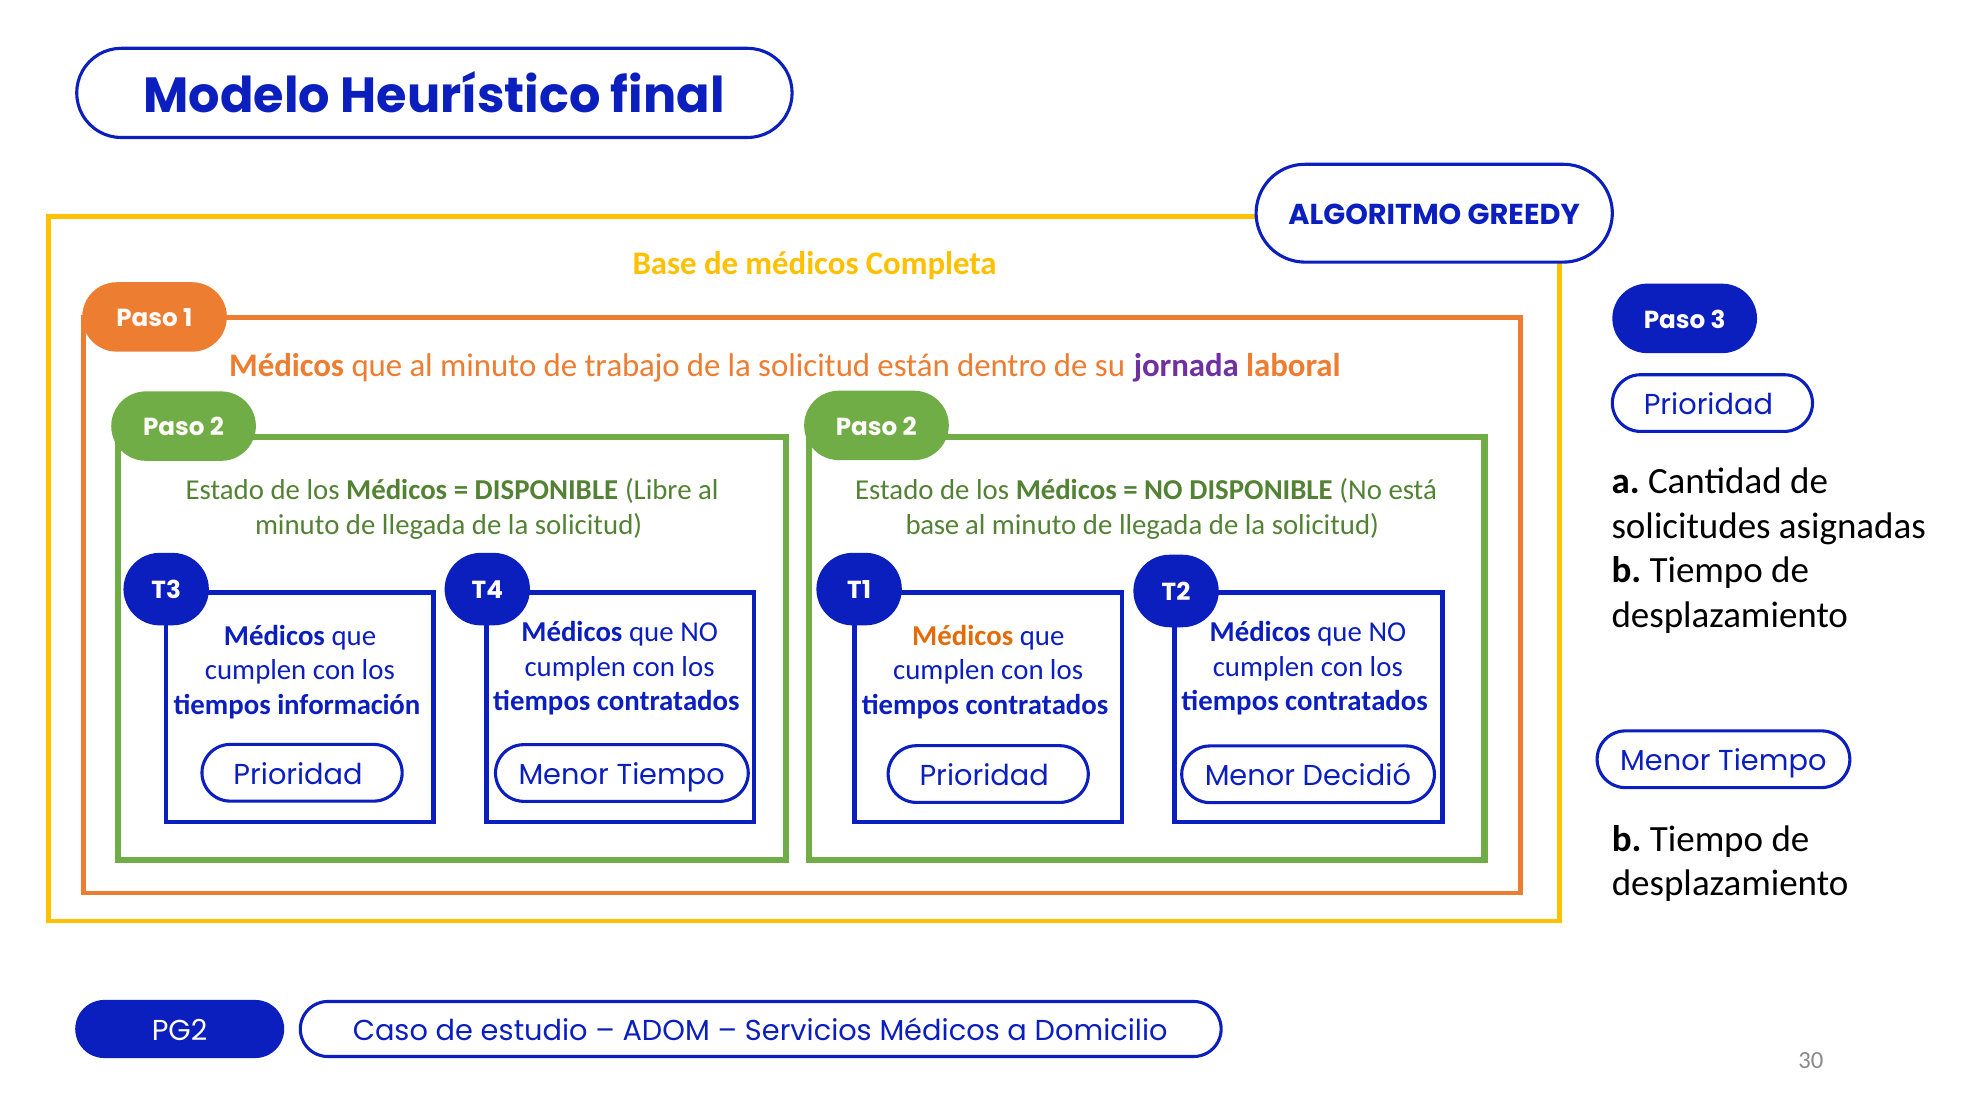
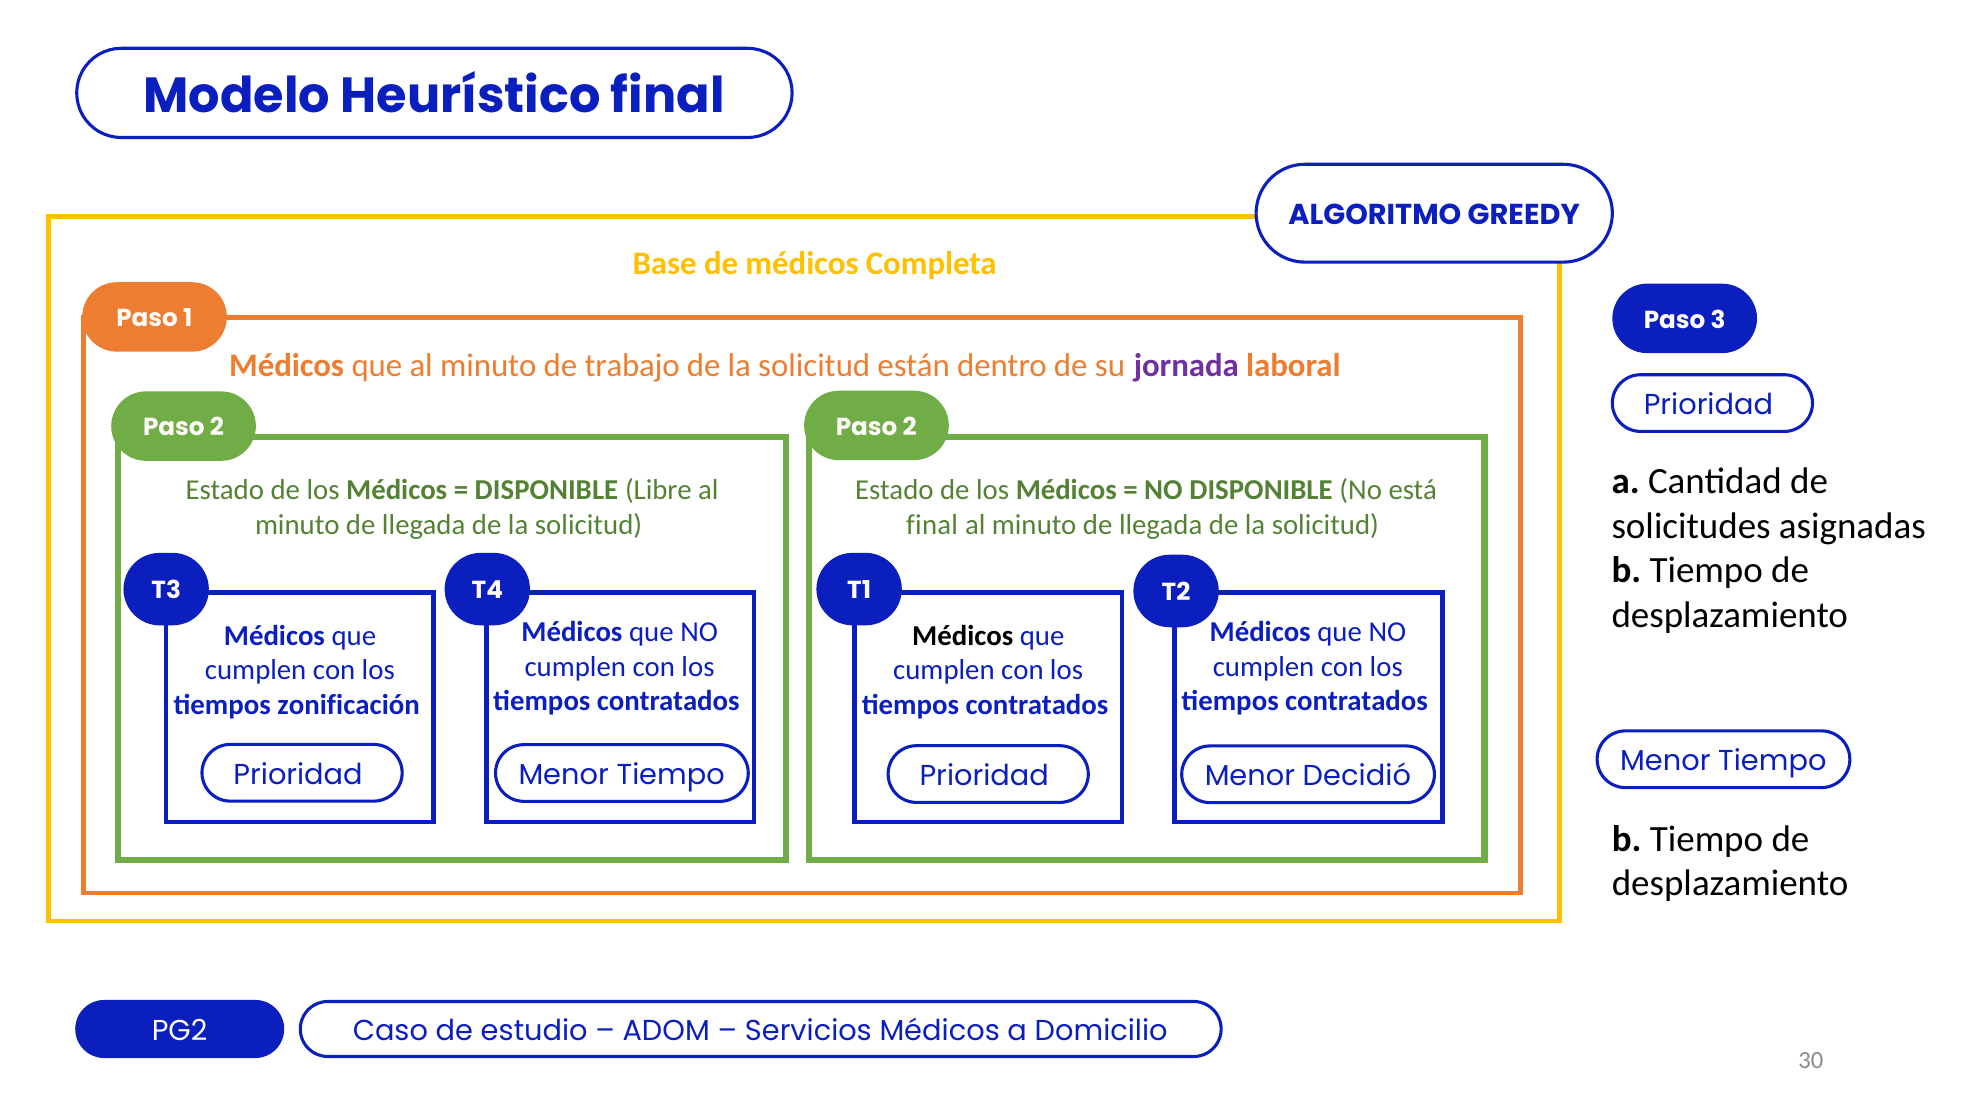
base at (932, 525): base -> final
Médicos at (963, 635) colour: orange -> black
información: información -> zonificación
